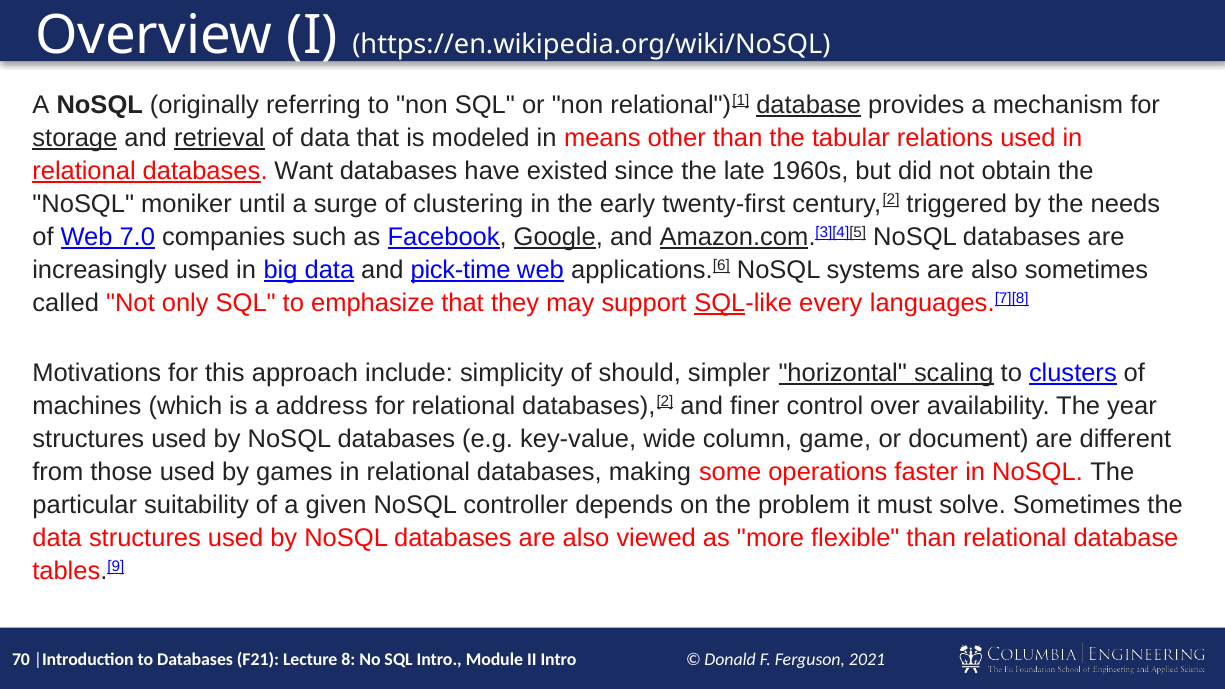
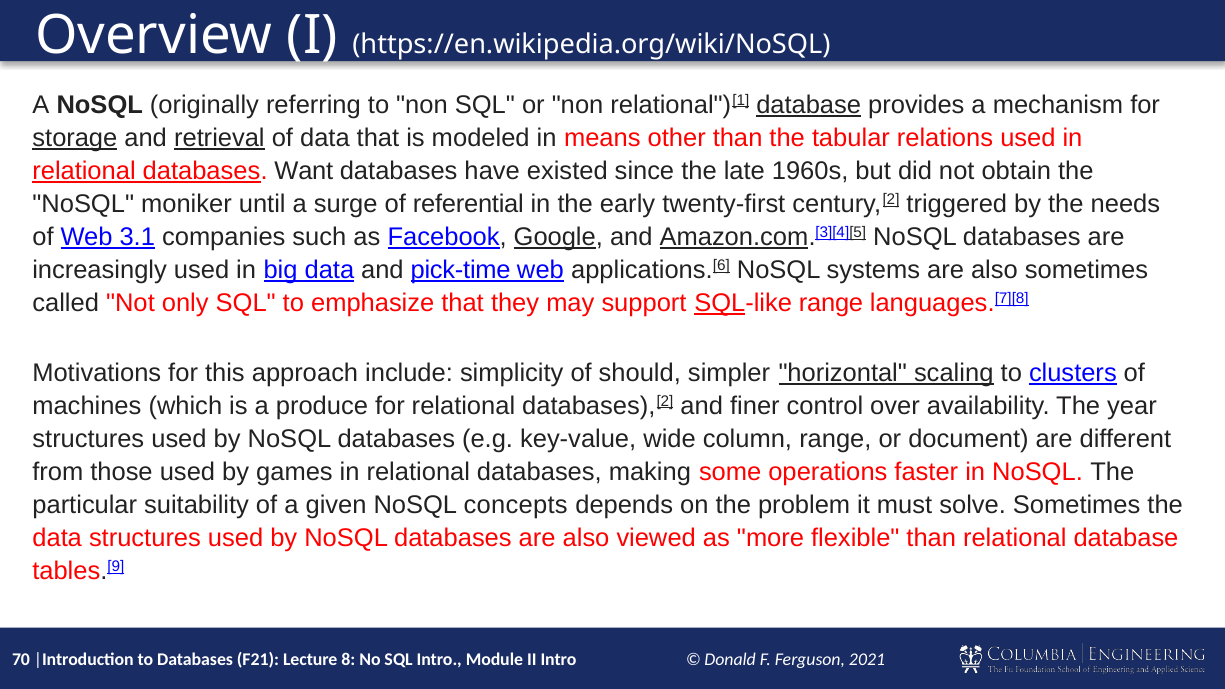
clustering: clustering -> referential
7.0: 7.0 -> 3.1
SQL-like every: every -> range
address: address -> produce
column game: game -> range
controller: controller -> concepts
